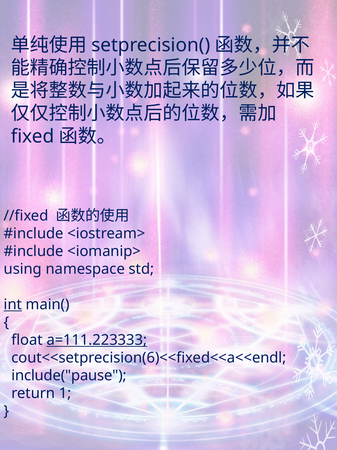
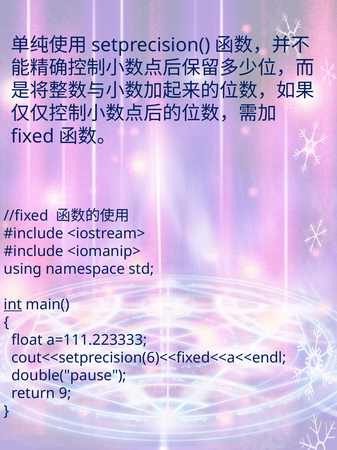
a=111.223333 underline: present -> none
include("pause: include("pause -> double("pause
1: 1 -> 9
